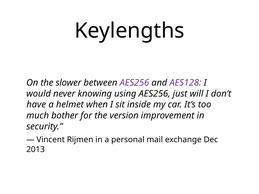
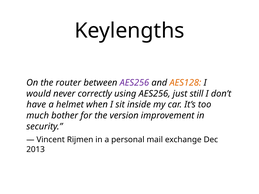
slower: slower -> router
AES128 colour: purple -> orange
knowing: knowing -> correctly
will: will -> still
